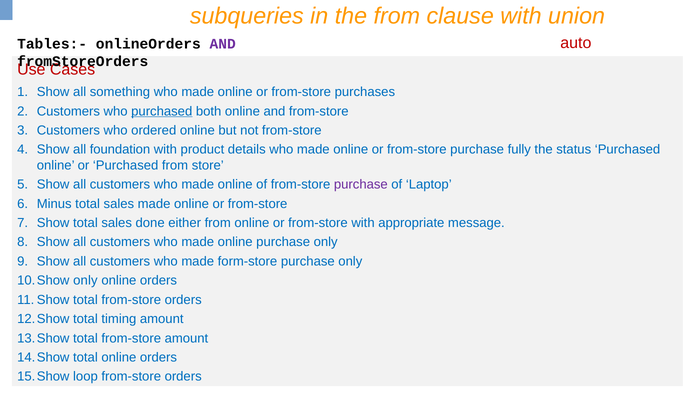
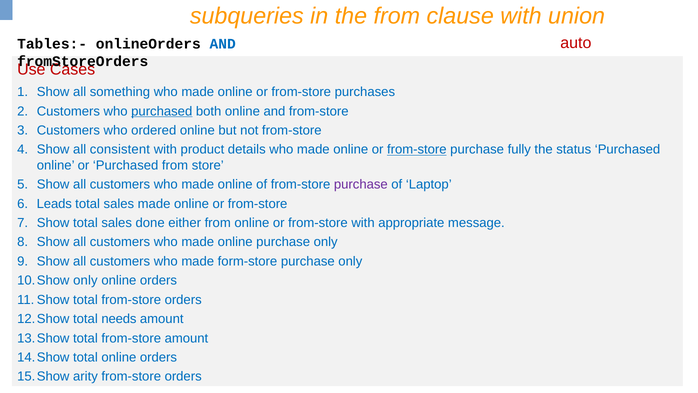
AND at (223, 44) colour: purple -> blue
foundation: foundation -> consistent
from-store at (417, 149) underline: none -> present
Minus: Minus -> Leads
timing: timing -> needs
loop: loop -> arity
